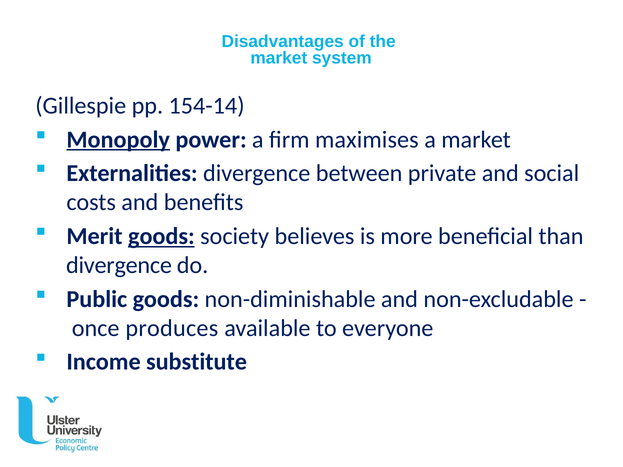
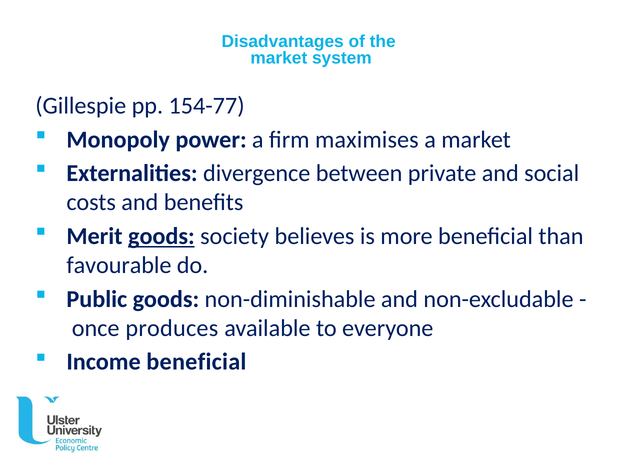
154-14: 154-14 -> 154-77
Monopoly underline: present -> none
divergence at (119, 265): divergence -> favourable
Income substitute: substitute -> beneficial
